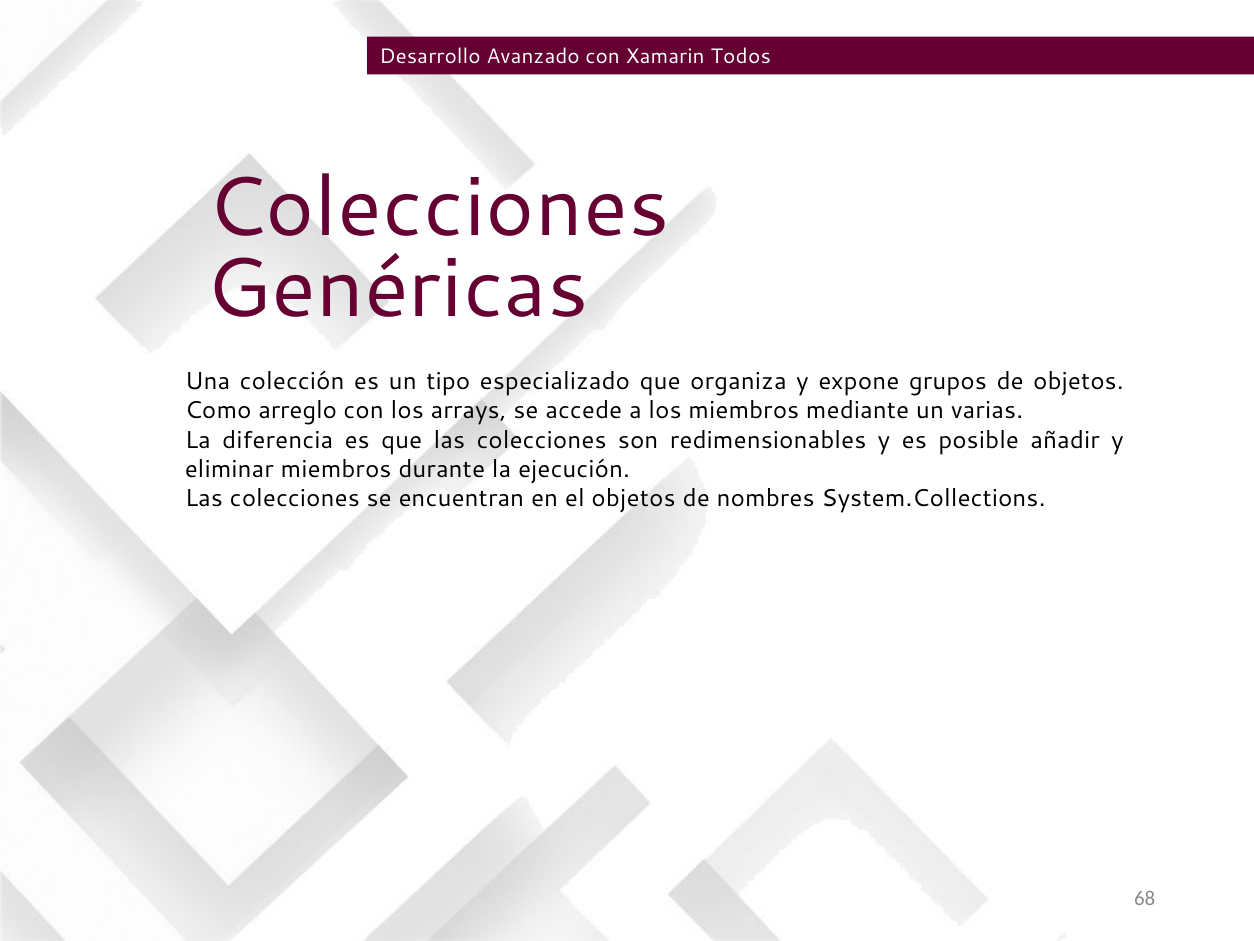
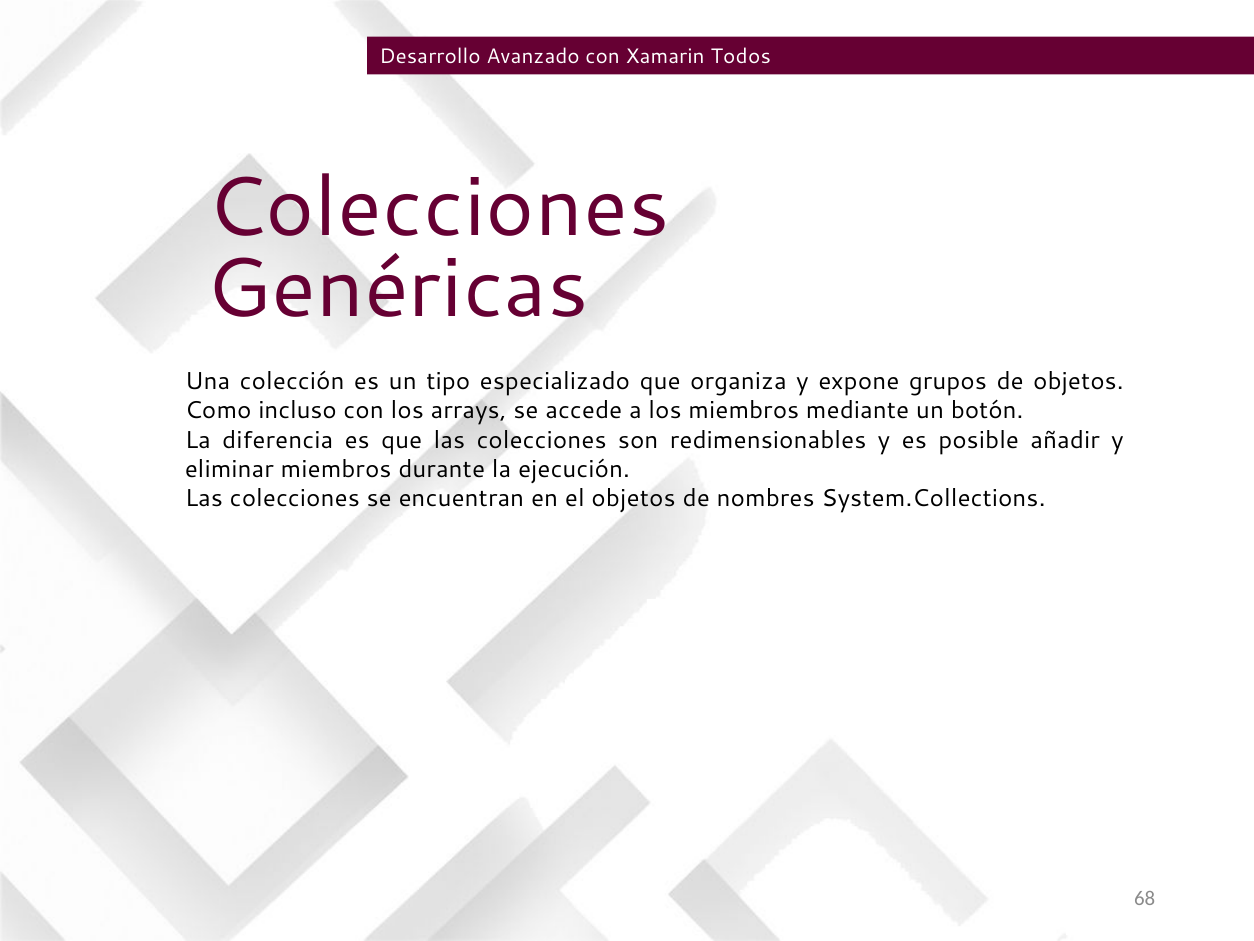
arreglo: arreglo -> incluso
varias: varias -> botón
